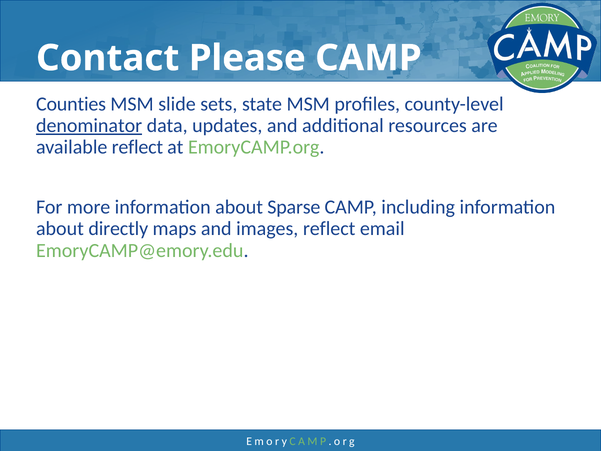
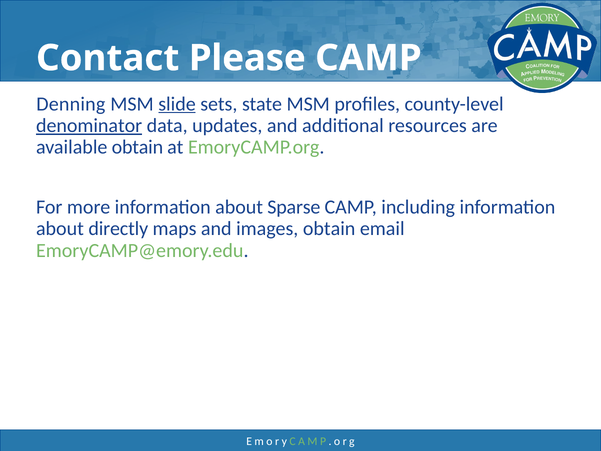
Counties: Counties -> Denning
slide underline: none -> present
available reflect: reflect -> obtain
images reflect: reflect -> obtain
